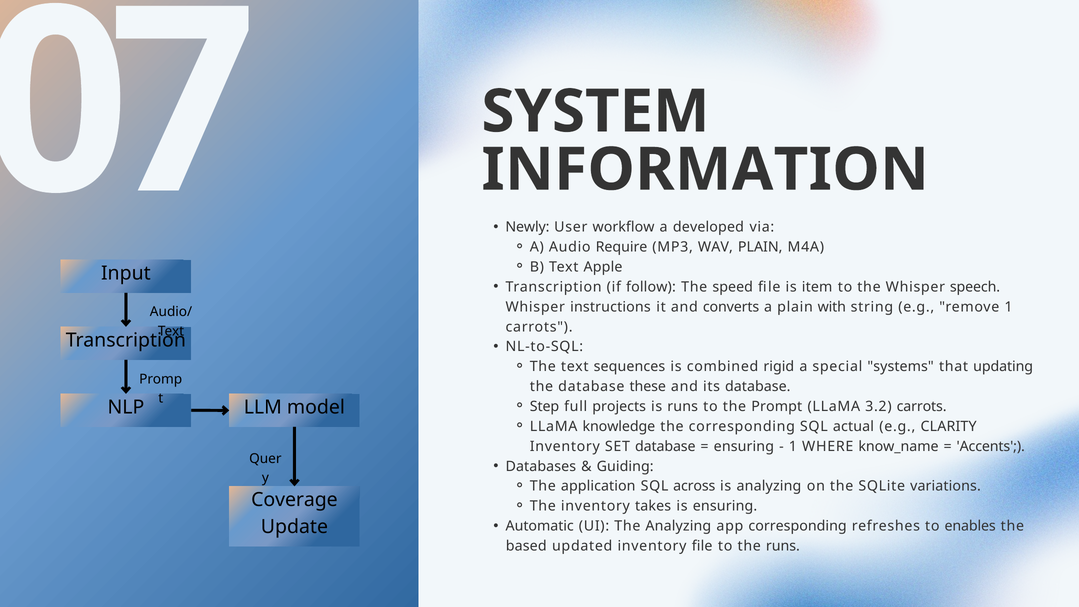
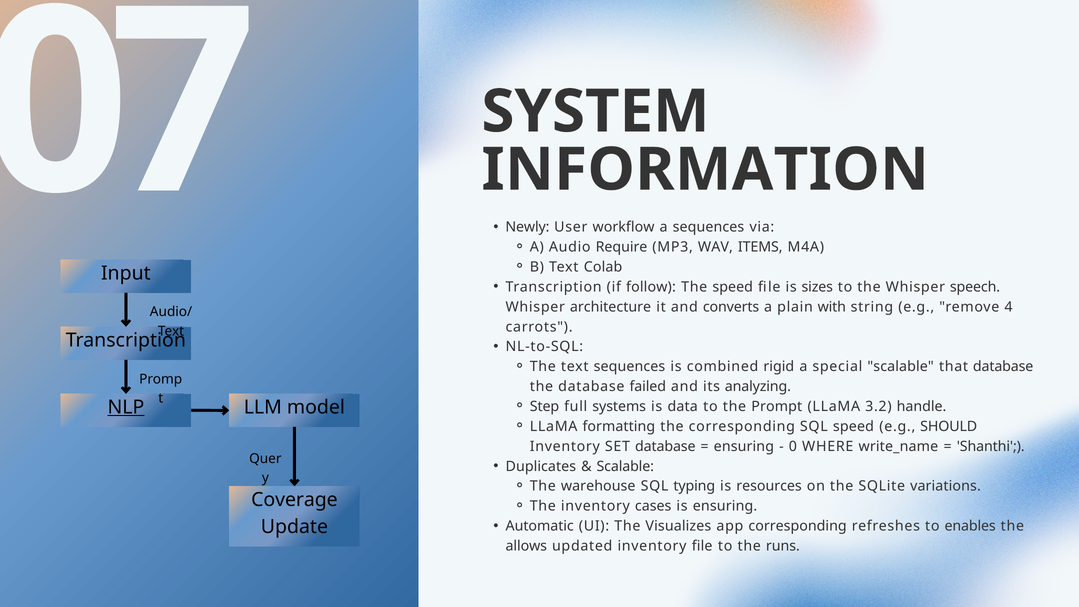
a developed: developed -> sequences
WAV PLAIN: PLAIN -> ITEMS
Apple: Apple -> Colab
item: item -> sizes
instructions: instructions -> architecture
remove 1: 1 -> 4
special systems: systems -> scalable
that updating: updating -> database
these: these -> failed
its database: database -> analyzing
projects: projects -> systems
is runs: runs -> data
3.2 carrots: carrots -> handle
NLP underline: none -> present
knowledge: knowledge -> formatting
SQL actual: actual -> speed
CLARITY: CLARITY -> SHOULD
1 at (793, 446): 1 -> 0
know_name: know_name -> write_name
Accents: Accents -> Shanthi
Databases: Databases -> Duplicates
Guiding at (625, 466): Guiding -> Scalable
application: application -> warehouse
across: across -> typing
is analyzing: analyzing -> resources
takes: takes -> cases
The Analyzing: Analyzing -> Visualizes
based: based -> allows
